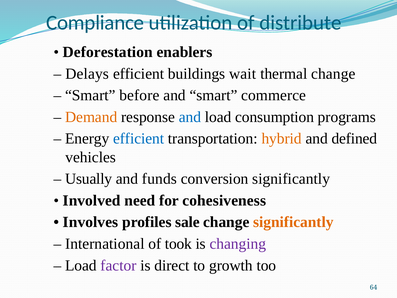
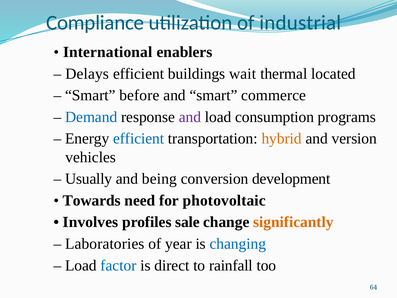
distribute: distribute -> industrial
Deforestation: Deforestation -> International
thermal change: change -> located
Demand colour: orange -> blue
and at (190, 117) colour: blue -> purple
defined: defined -> version
funds: funds -> being
conversion significantly: significantly -> development
Involved: Involved -> Towards
cohesiveness: cohesiveness -> photovoltaic
International: International -> Laboratories
took: took -> year
changing colour: purple -> blue
factor colour: purple -> blue
growth: growth -> rainfall
